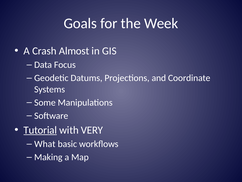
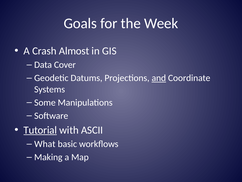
Focus: Focus -> Cover
and underline: none -> present
VERY: VERY -> ASCII
